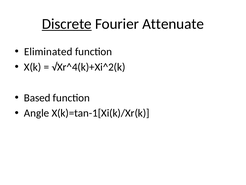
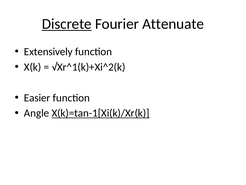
Eliminated: Eliminated -> Extensively
√Xr^4(k)+Xi^2(k: √Xr^4(k)+Xi^2(k -> √Xr^1(k)+Xi^2(k
Based: Based -> Easier
X(k)=tan-1[Xi(k)/Xr(k underline: none -> present
